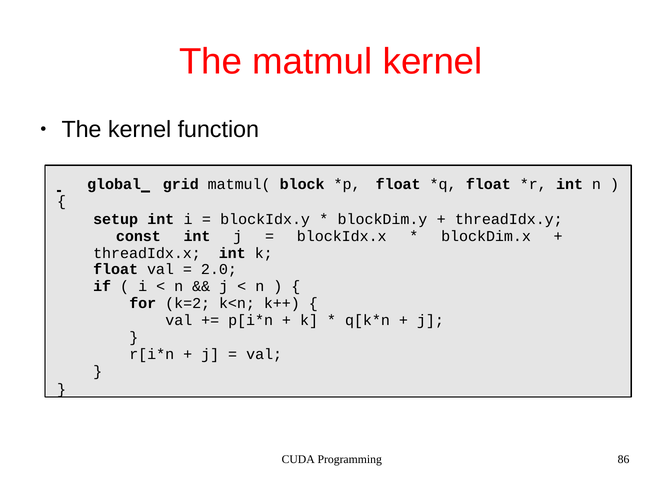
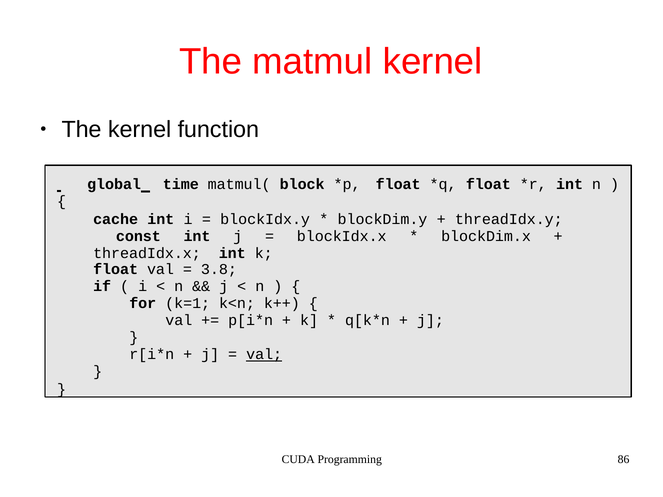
grid: grid -> time
setup: setup -> cache
2.0: 2.0 -> 3.8
k=2: k=2 -> k=1
val at (264, 355) underline: none -> present
